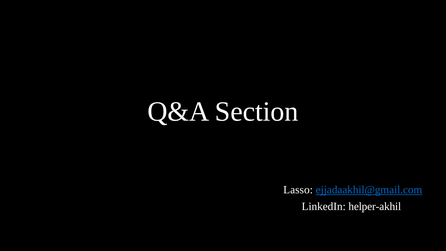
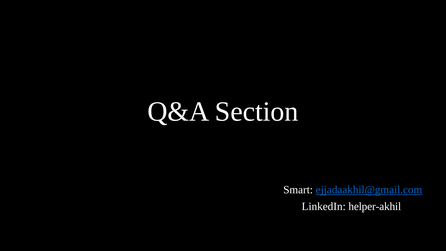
Lasso: Lasso -> Smart
